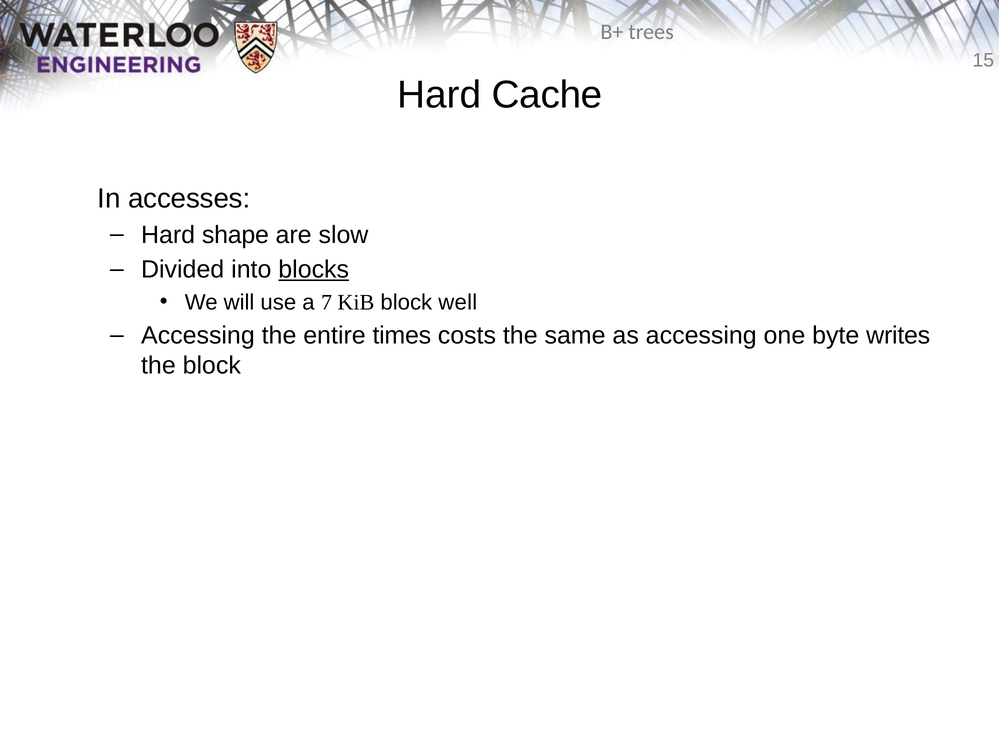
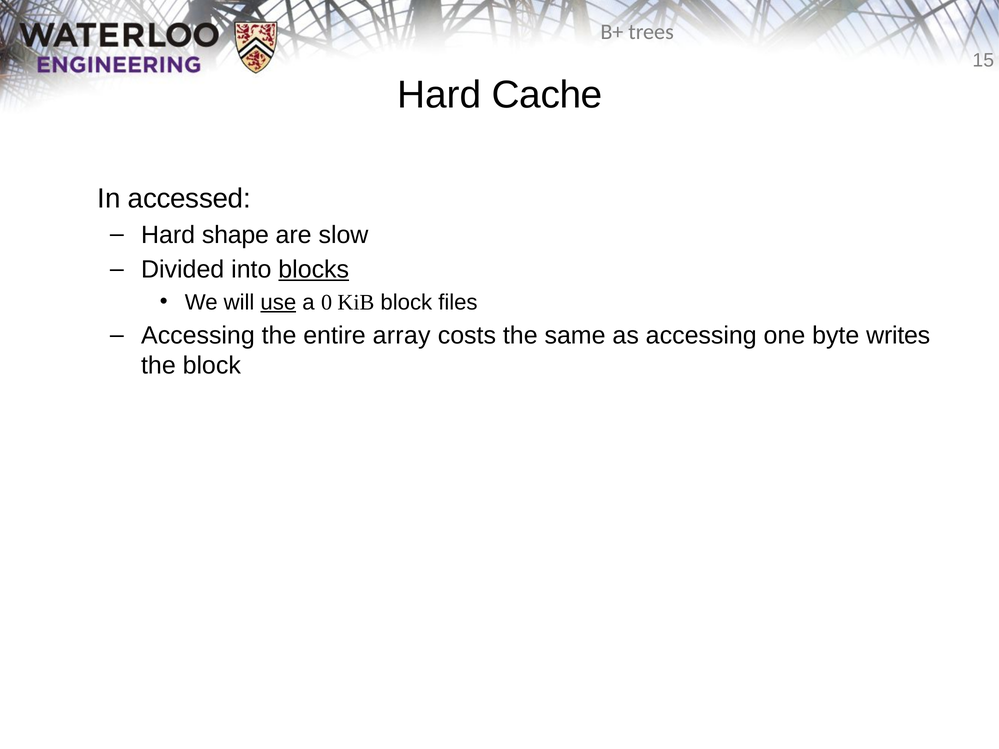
accesses: accesses -> accessed
use underline: none -> present
7: 7 -> 0
well: well -> files
times: times -> array
